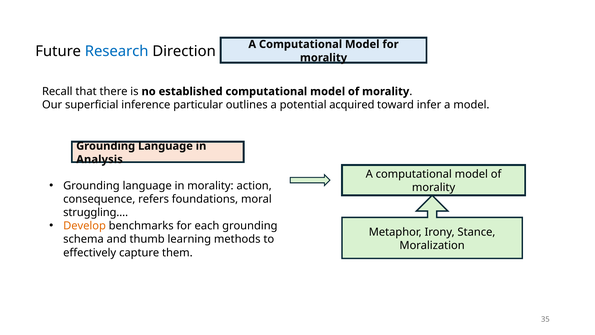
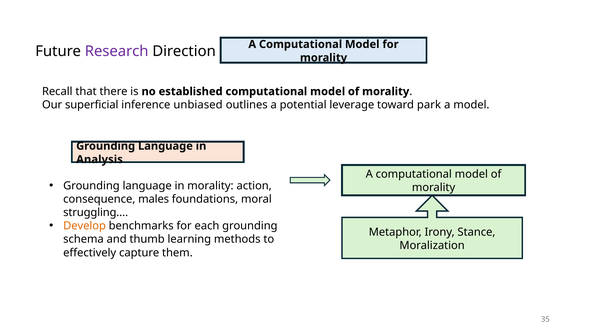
Research colour: blue -> purple
particular: particular -> unbiased
acquired: acquired -> leverage
infer: infer -> park
refers: refers -> males
